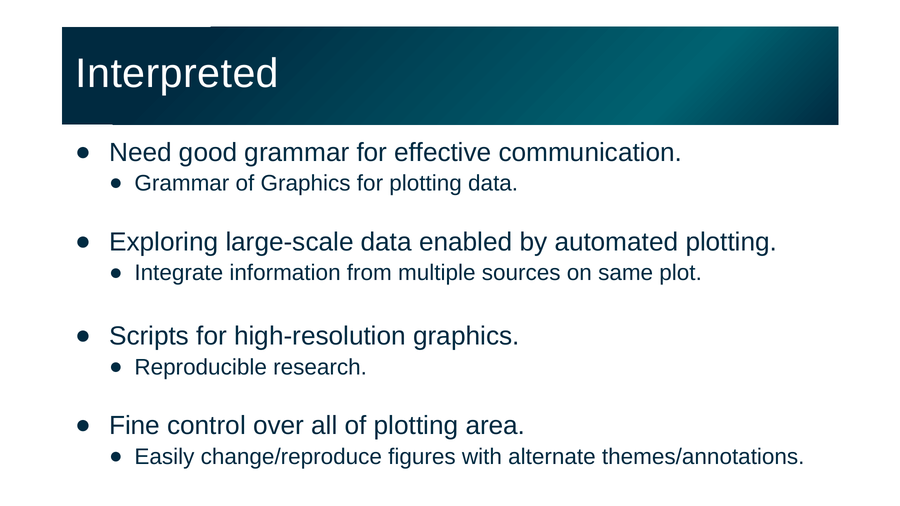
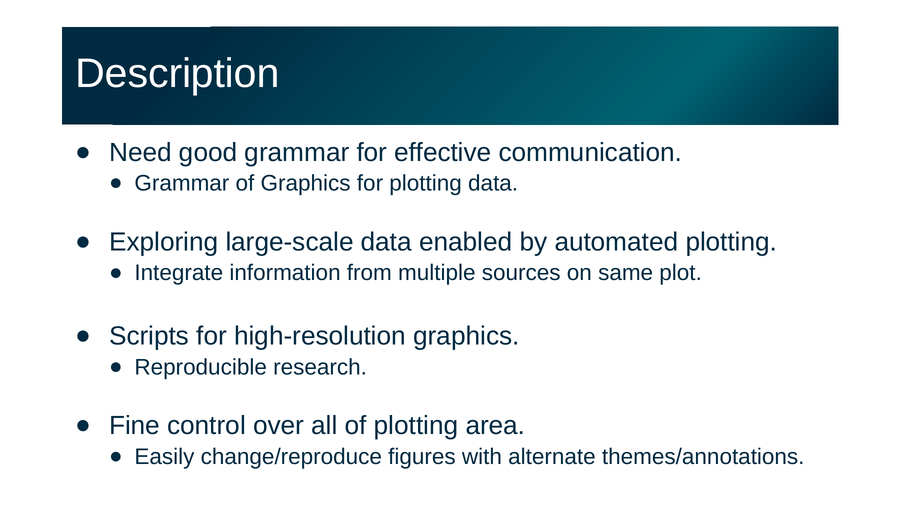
Interpreted: Interpreted -> Description
